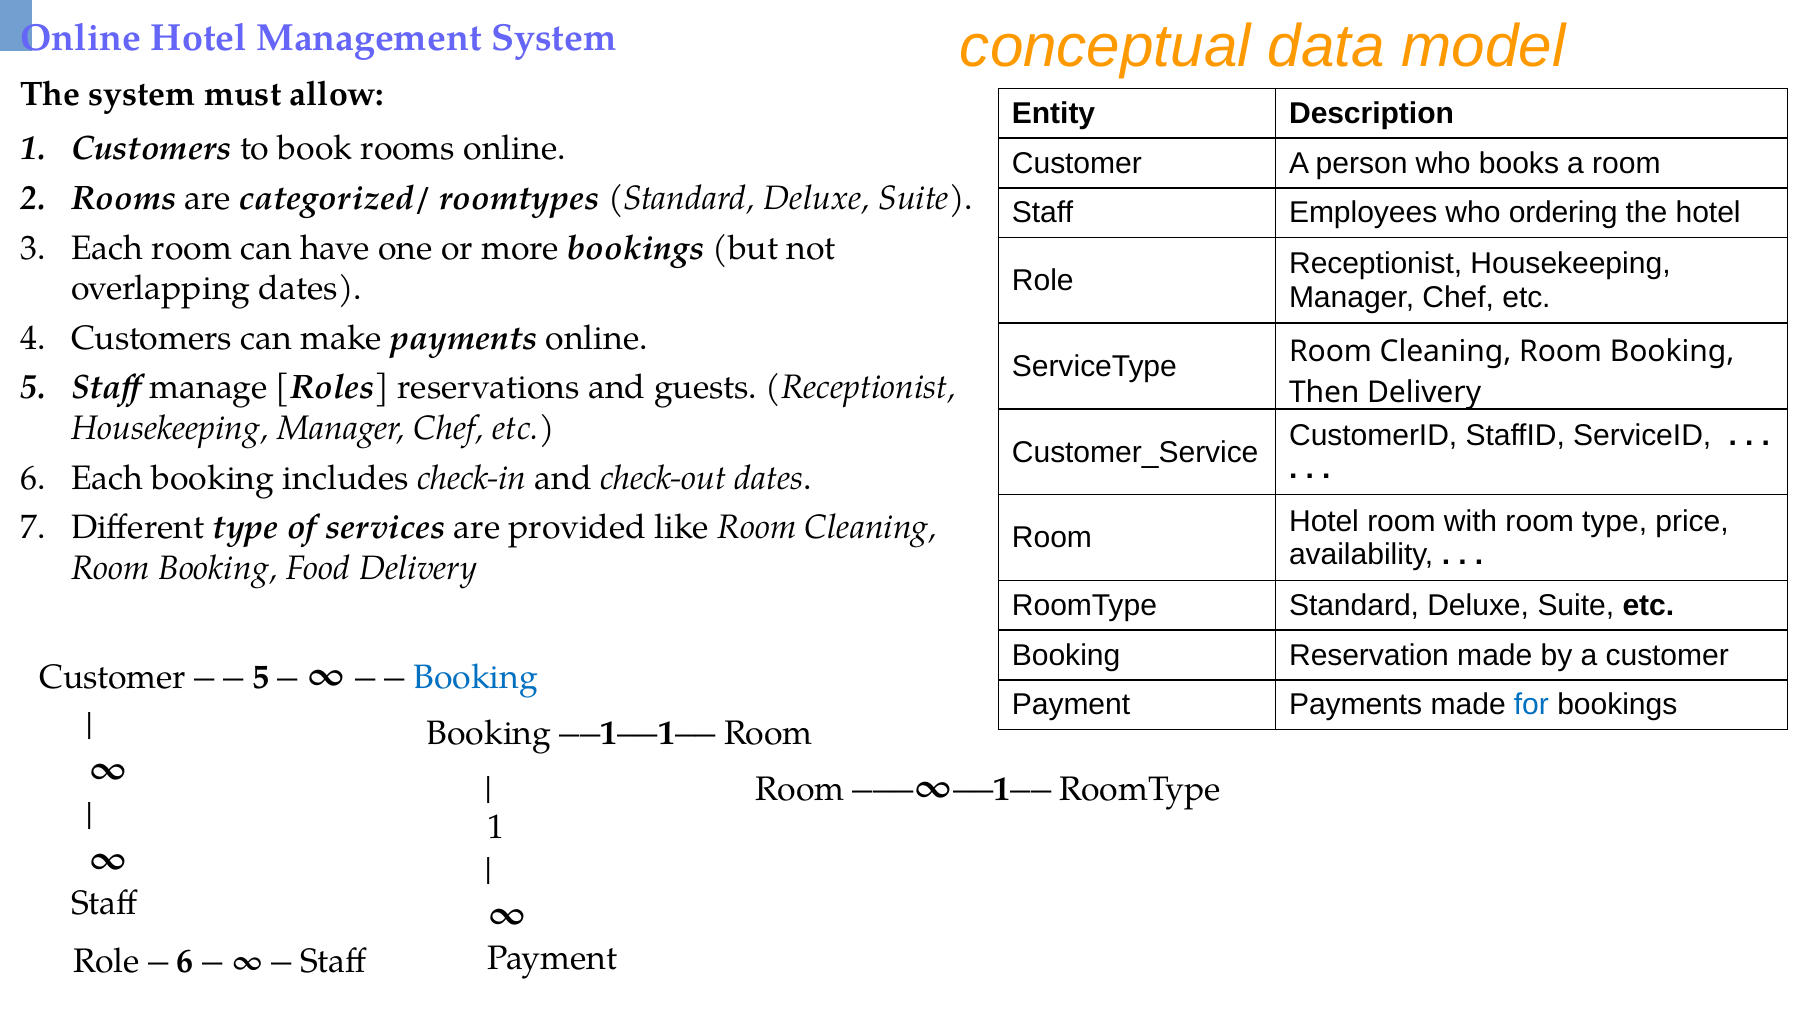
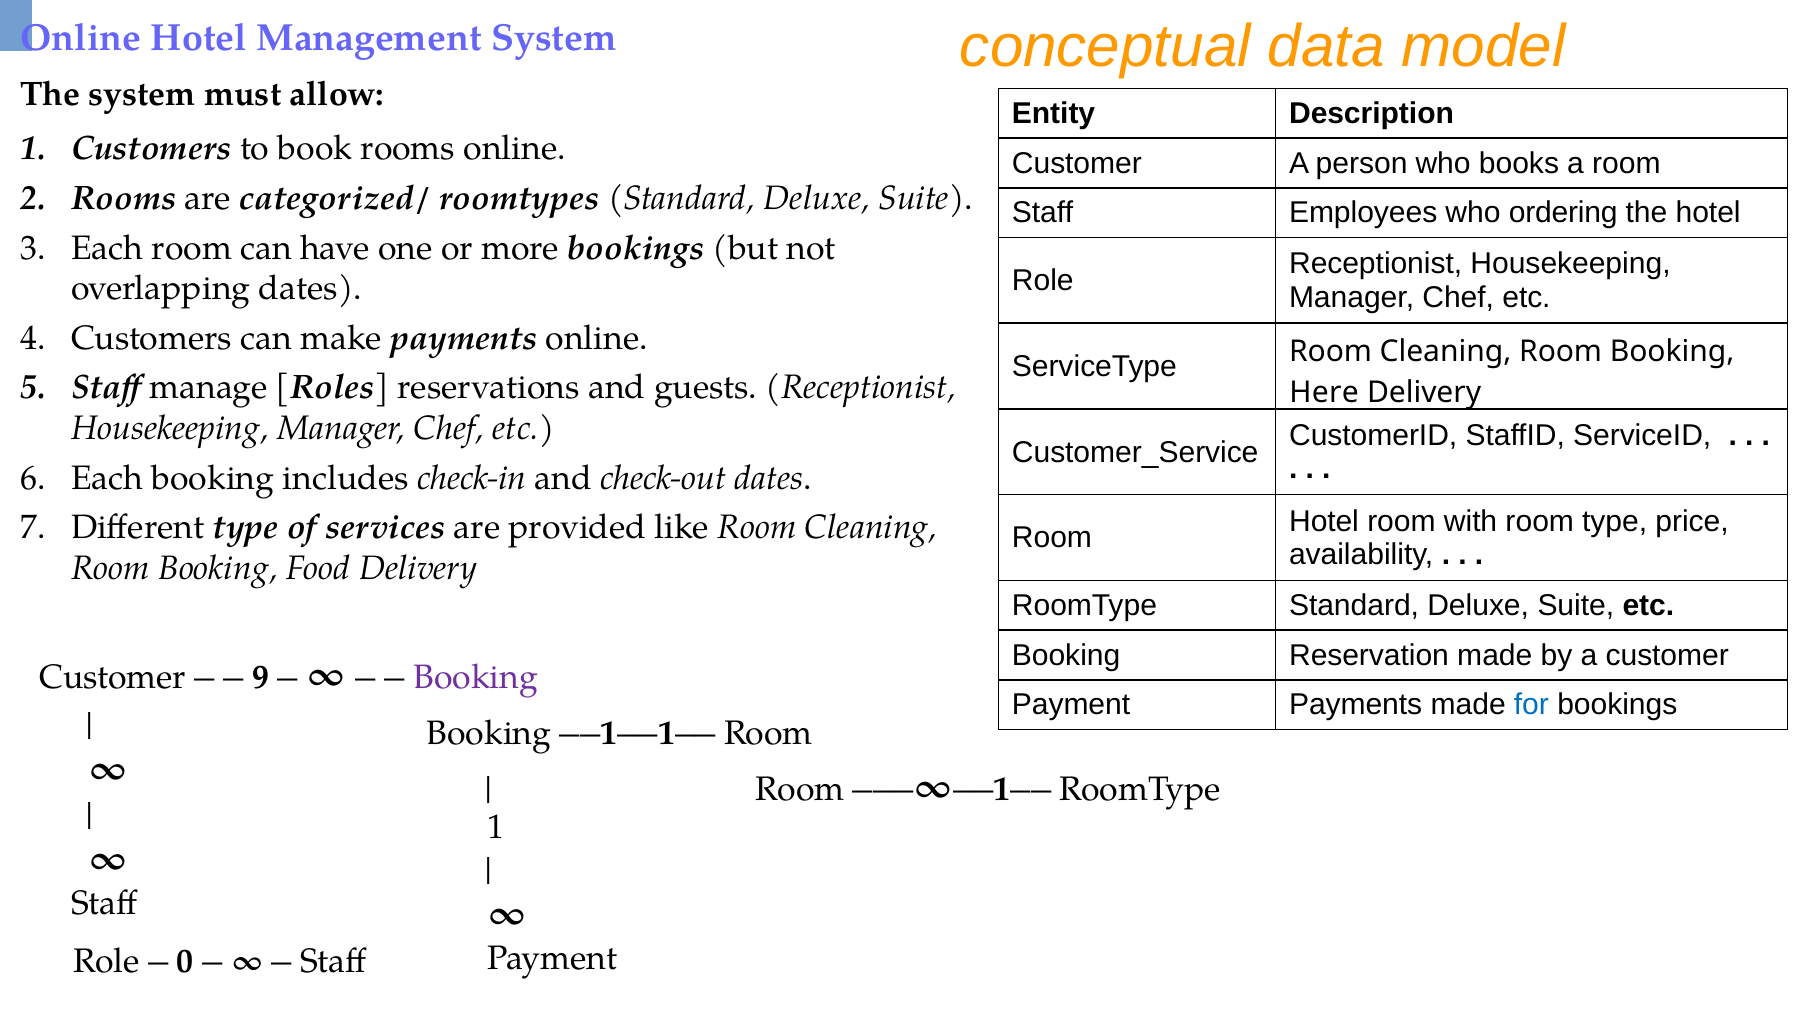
Then: Then -> Here
5 at (261, 678): 5 -> 9
Booking at (476, 678) colour: blue -> purple
6 at (185, 962): 6 -> 0
